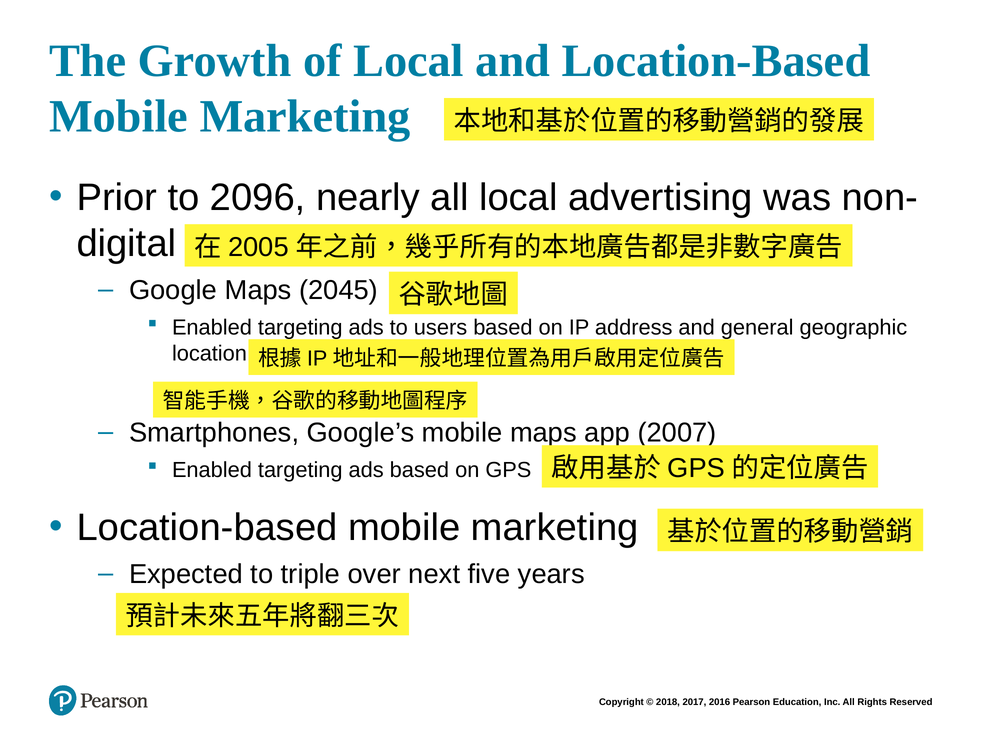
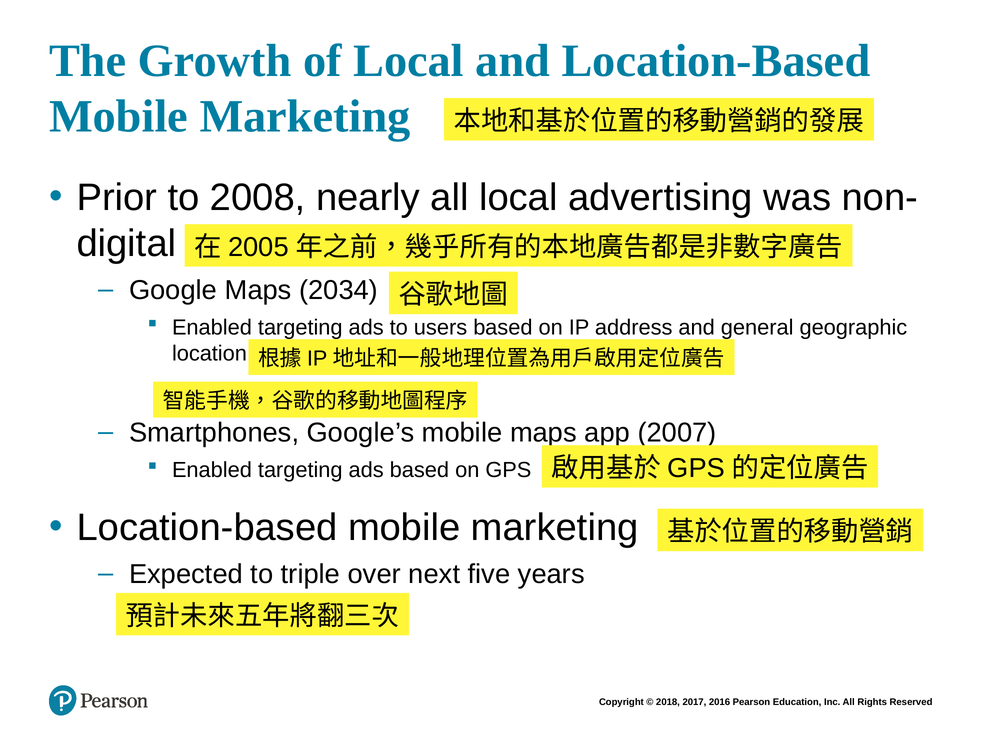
2096: 2096 -> 2008
2045: 2045 -> 2034
